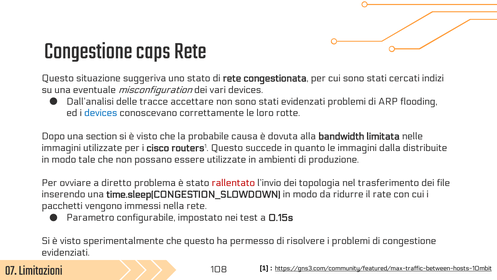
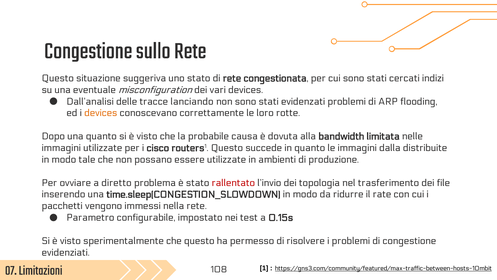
caps: caps -> sullo
accettare: accettare -> lanciando
devices at (101, 113) colour: blue -> orange
una section: section -> quanto
